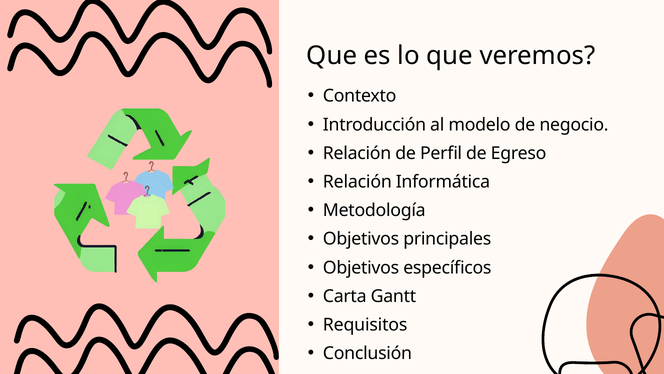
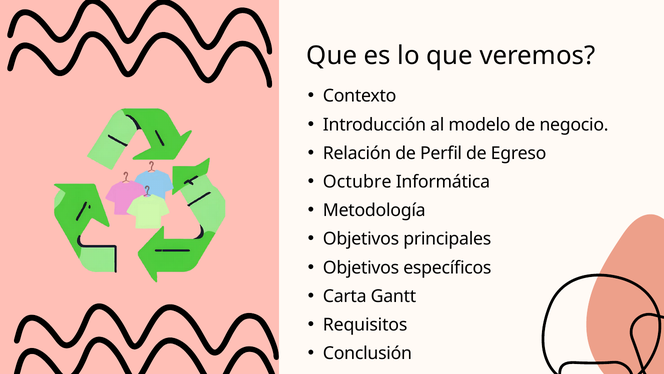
Relación at (357, 182): Relación -> Octubre
